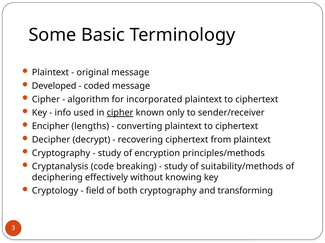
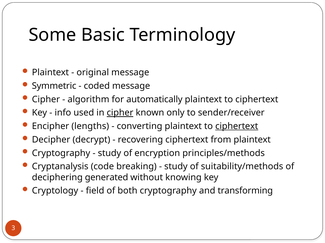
Developed: Developed -> Symmetric
incorporated: incorporated -> automatically
ciphertext at (237, 127) underline: none -> present
effectively: effectively -> generated
